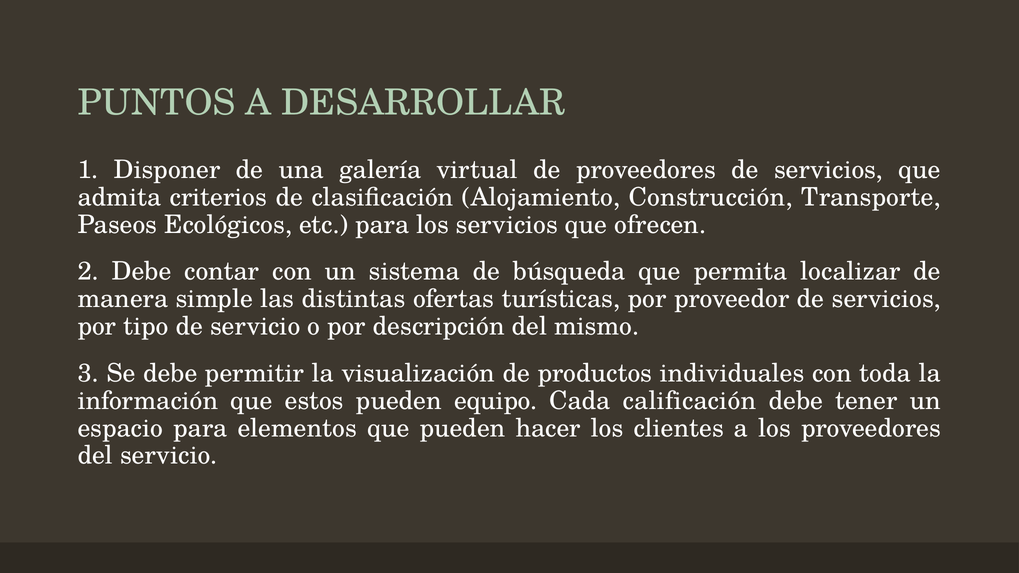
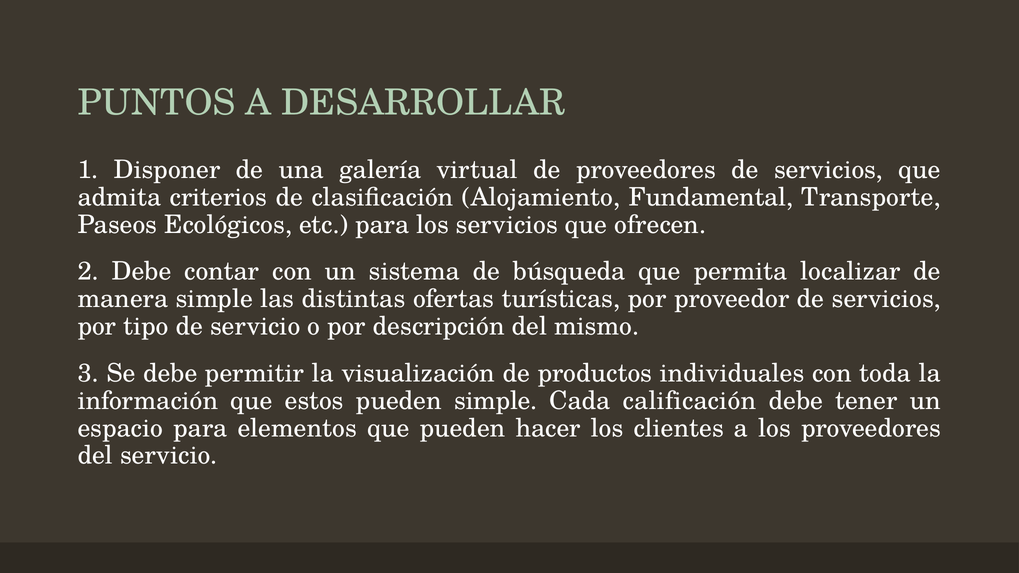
Construcción: Construcción -> Fundamental
pueden equipo: equipo -> simple
